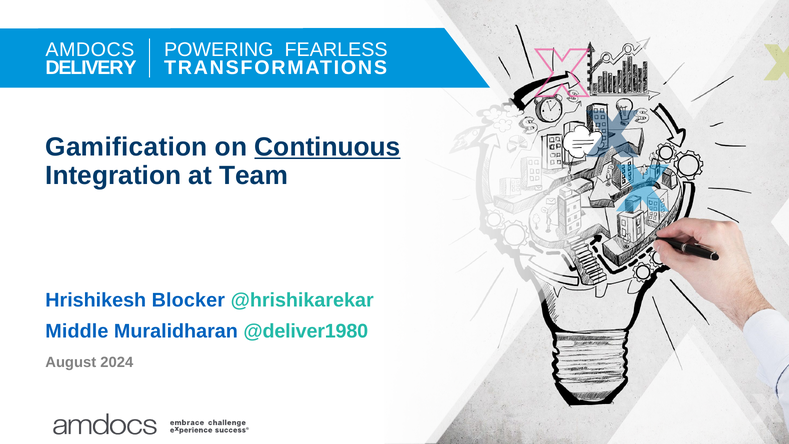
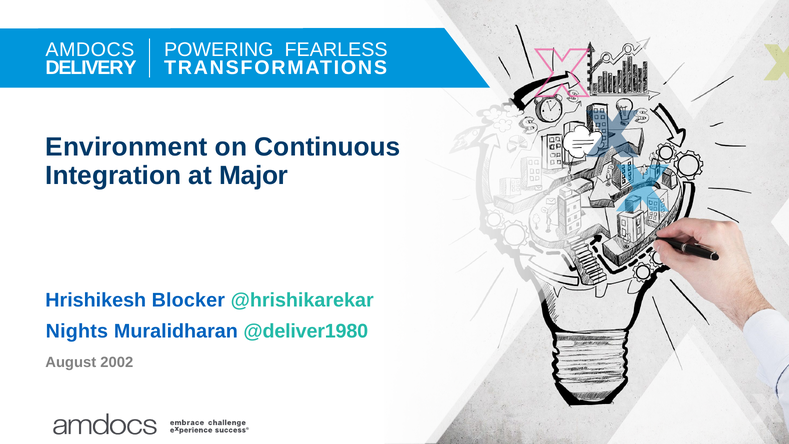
Gamification: Gamification -> Environment
Continuous underline: present -> none
Team: Team -> Major
Middle: Middle -> Nights
2024: 2024 -> 2002
